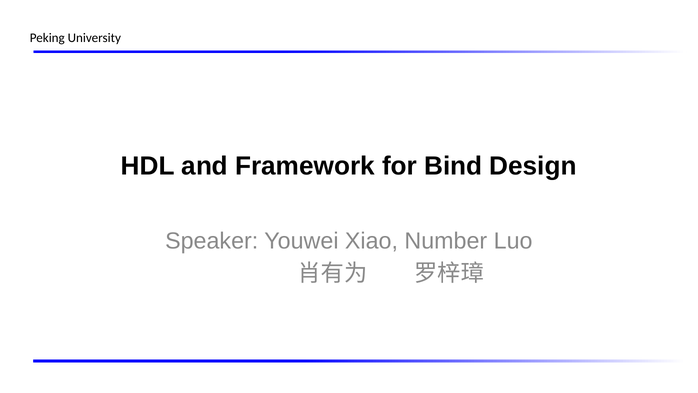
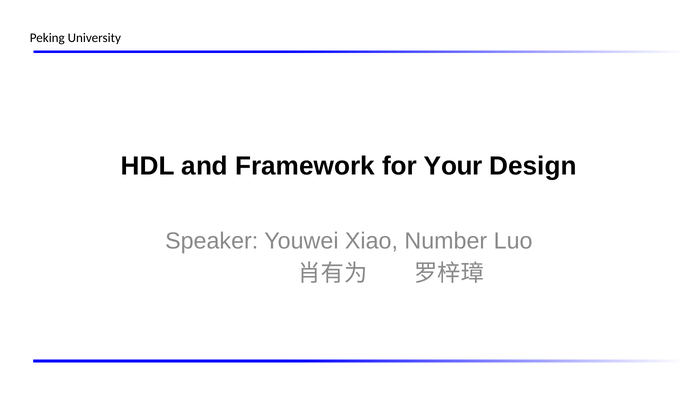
Bind: Bind -> Your
